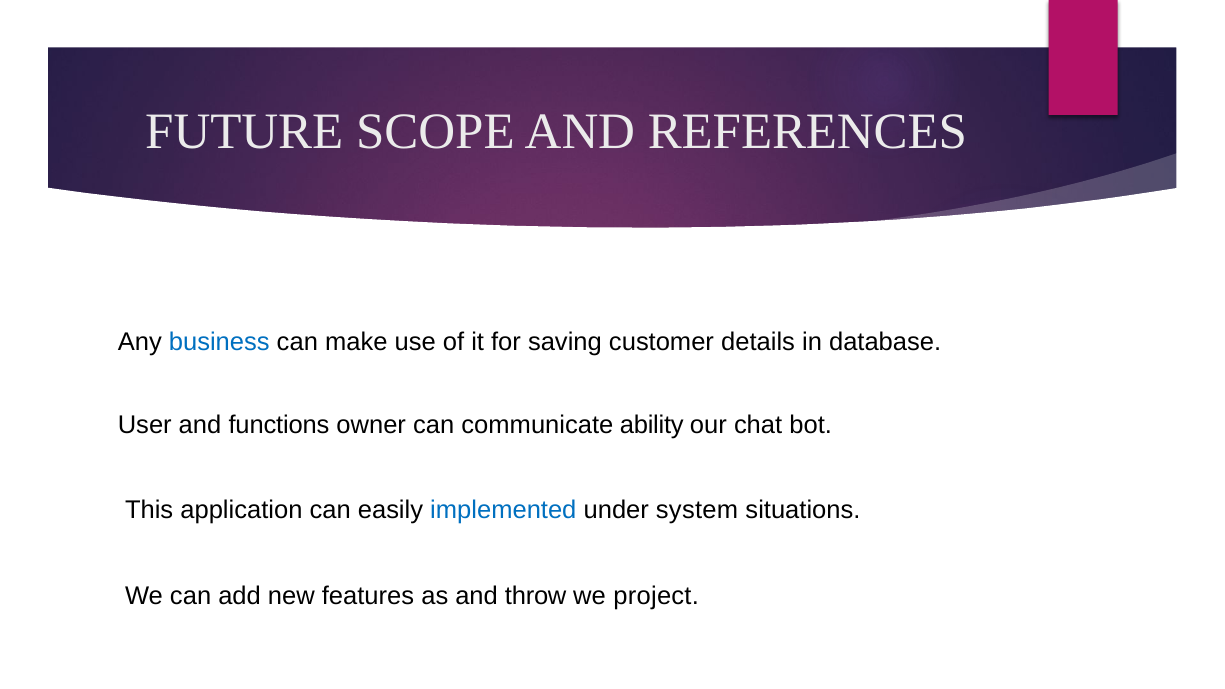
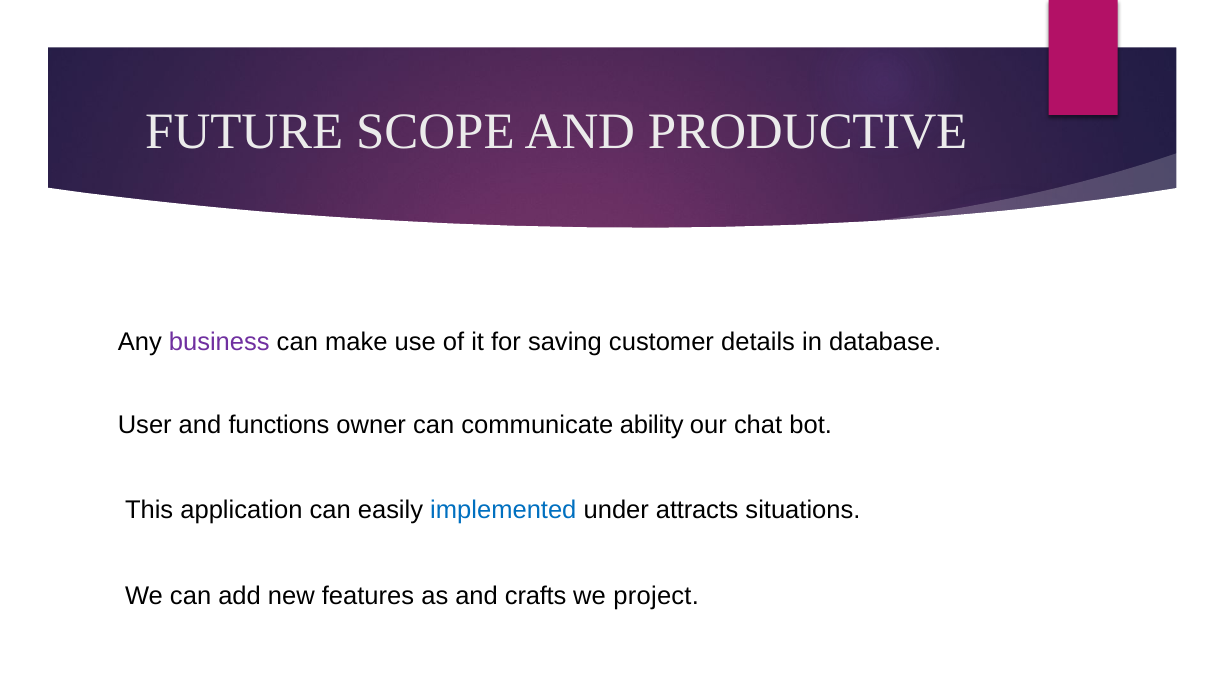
REFERENCES: REFERENCES -> PRODUCTIVE
business colour: blue -> purple
system: system -> attracts
throw: throw -> crafts
